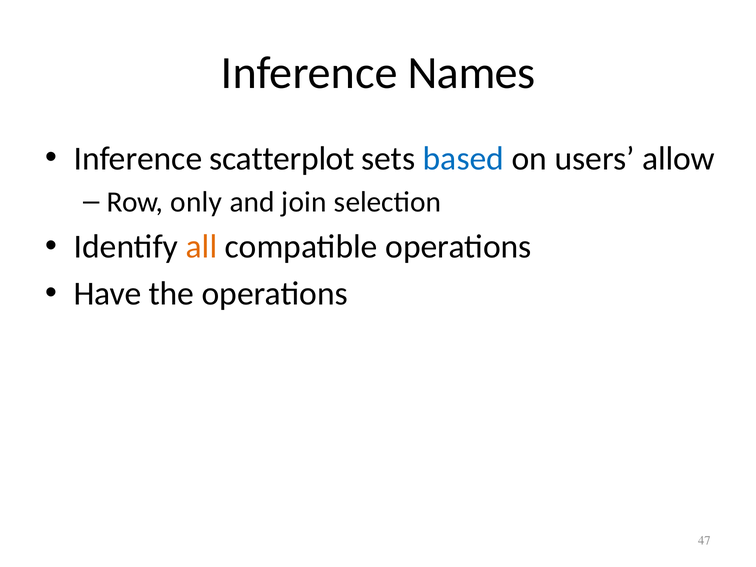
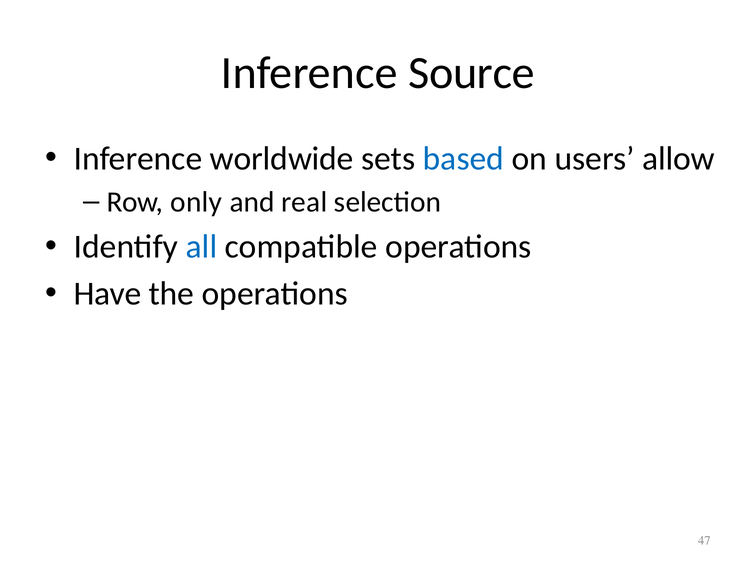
Names: Names -> Source
scatterplot: scatterplot -> worldwide
join: join -> real
all colour: orange -> blue
